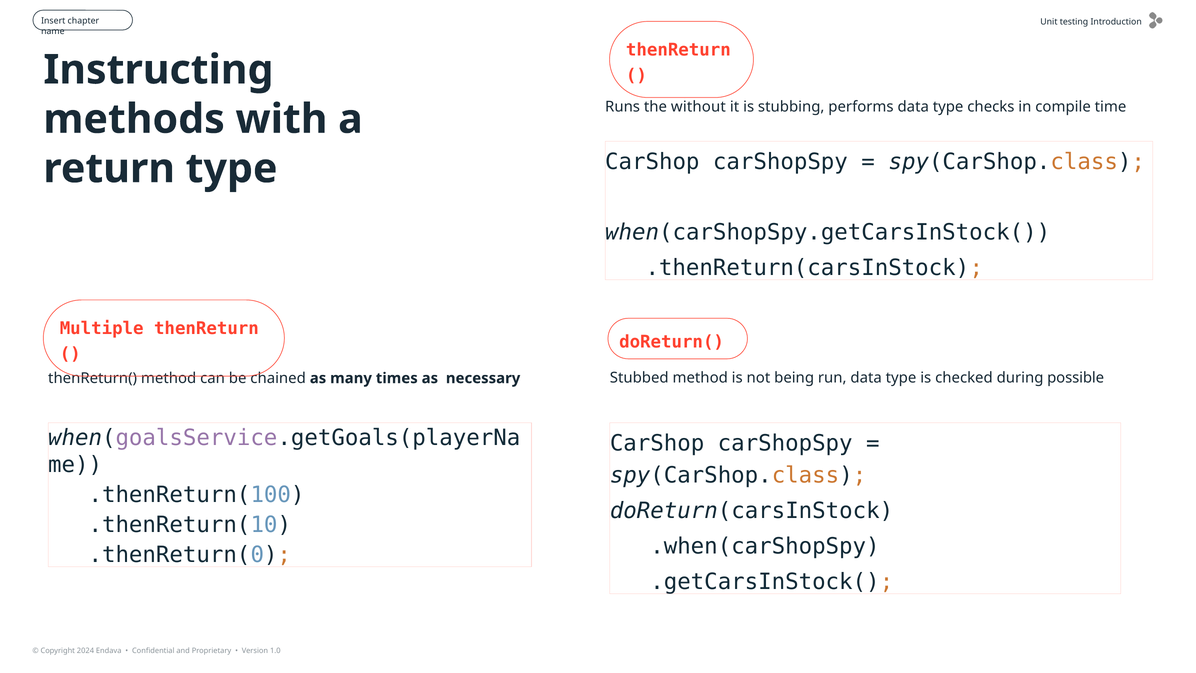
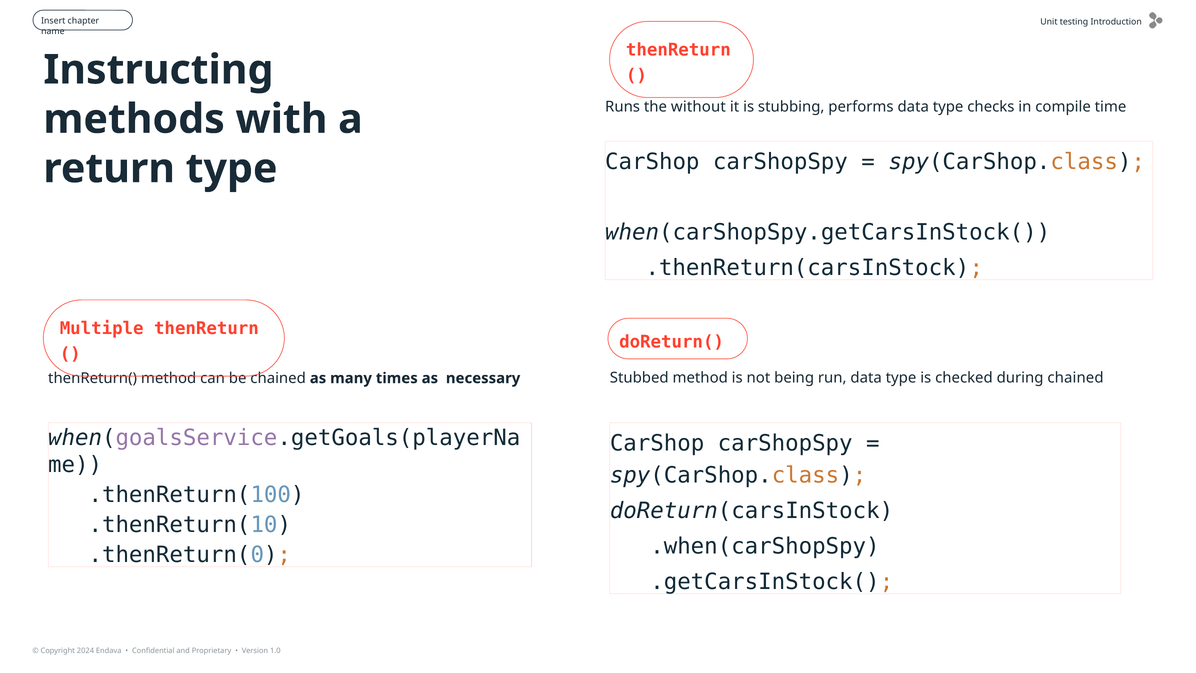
during possible: possible -> chained
